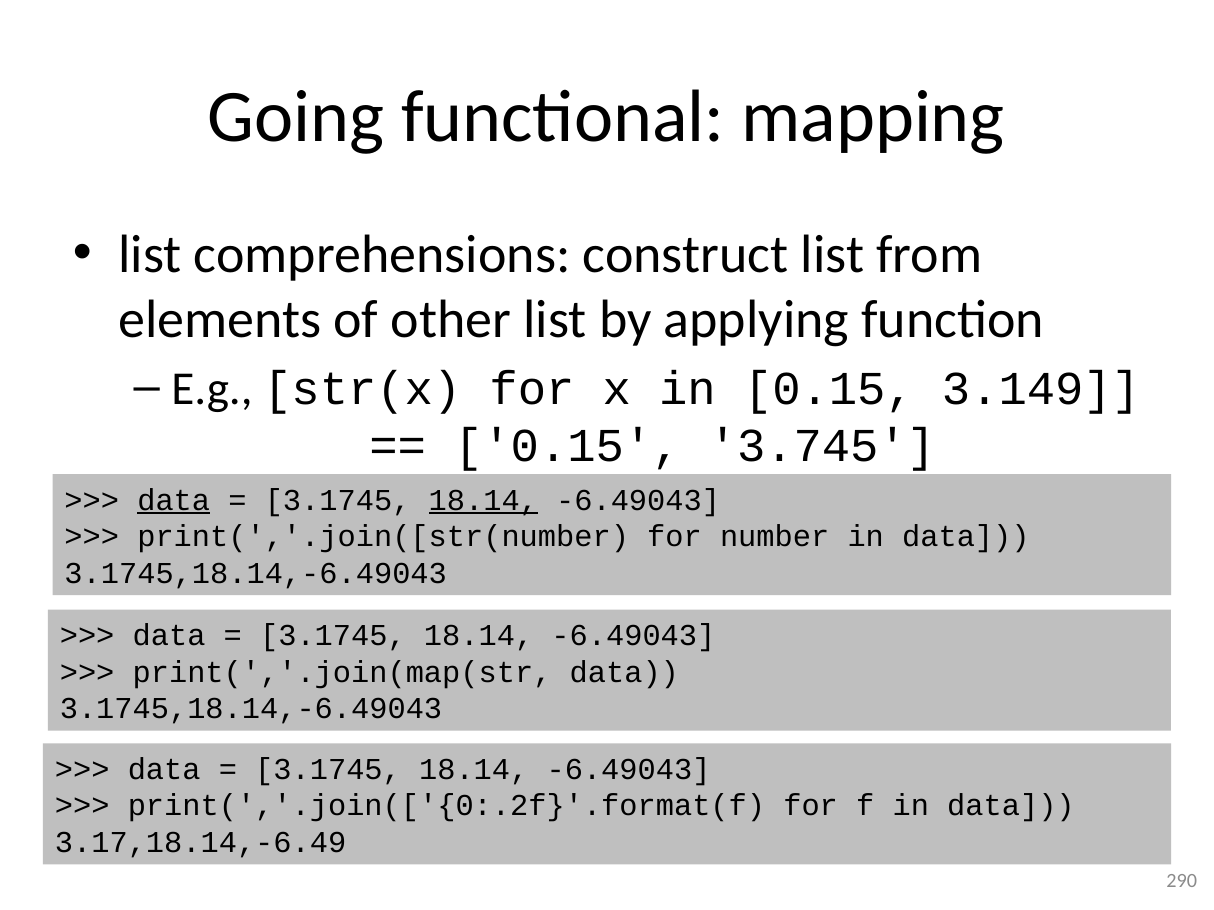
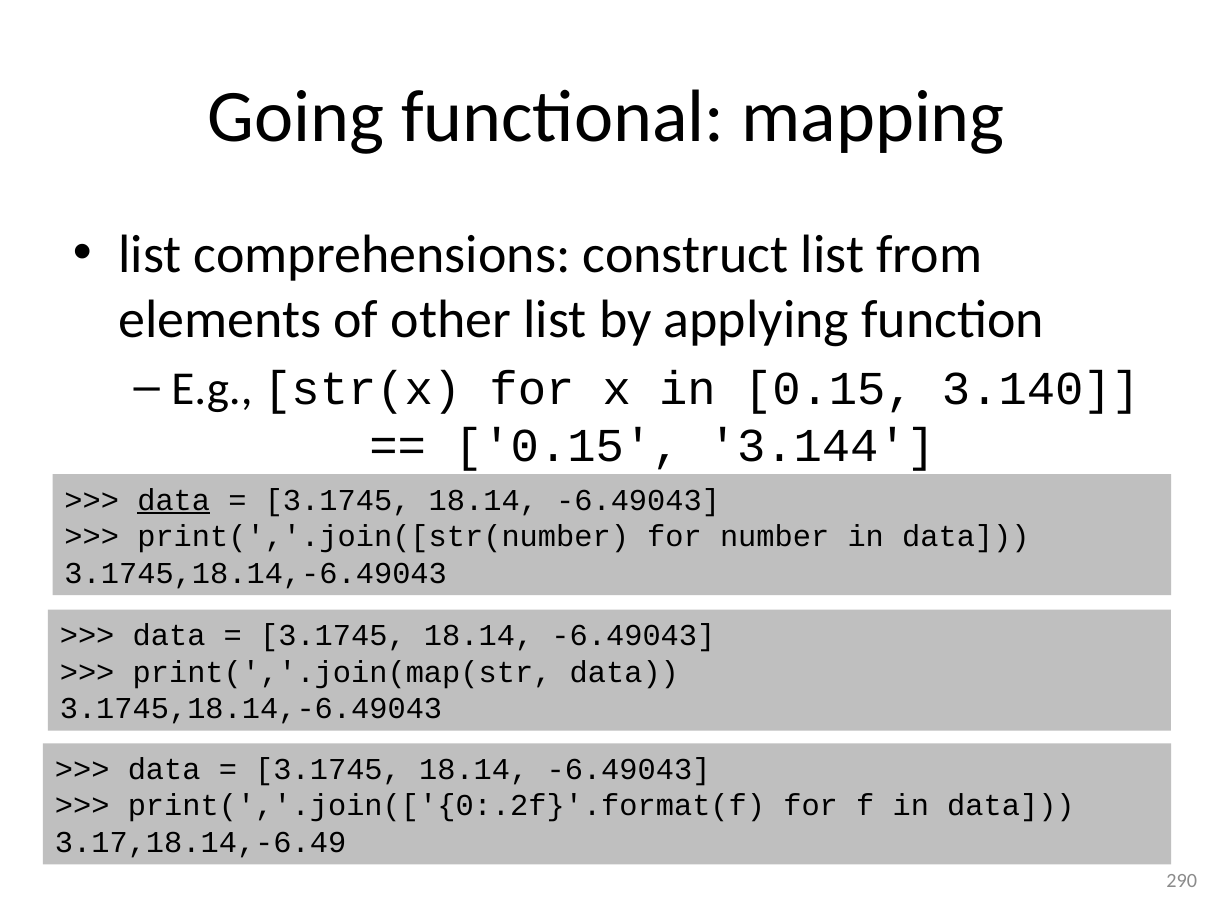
3.149: 3.149 -> 3.140
3.745: 3.745 -> 3.144
18.14 at (483, 501) underline: present -> none
